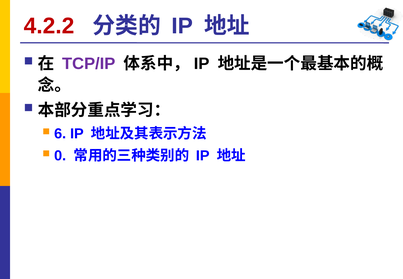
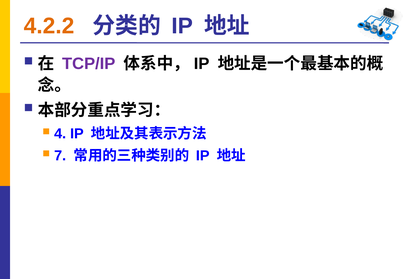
4.2.2 colour: red -> orange
6: 6 -> 4
0: 0 -> 7
